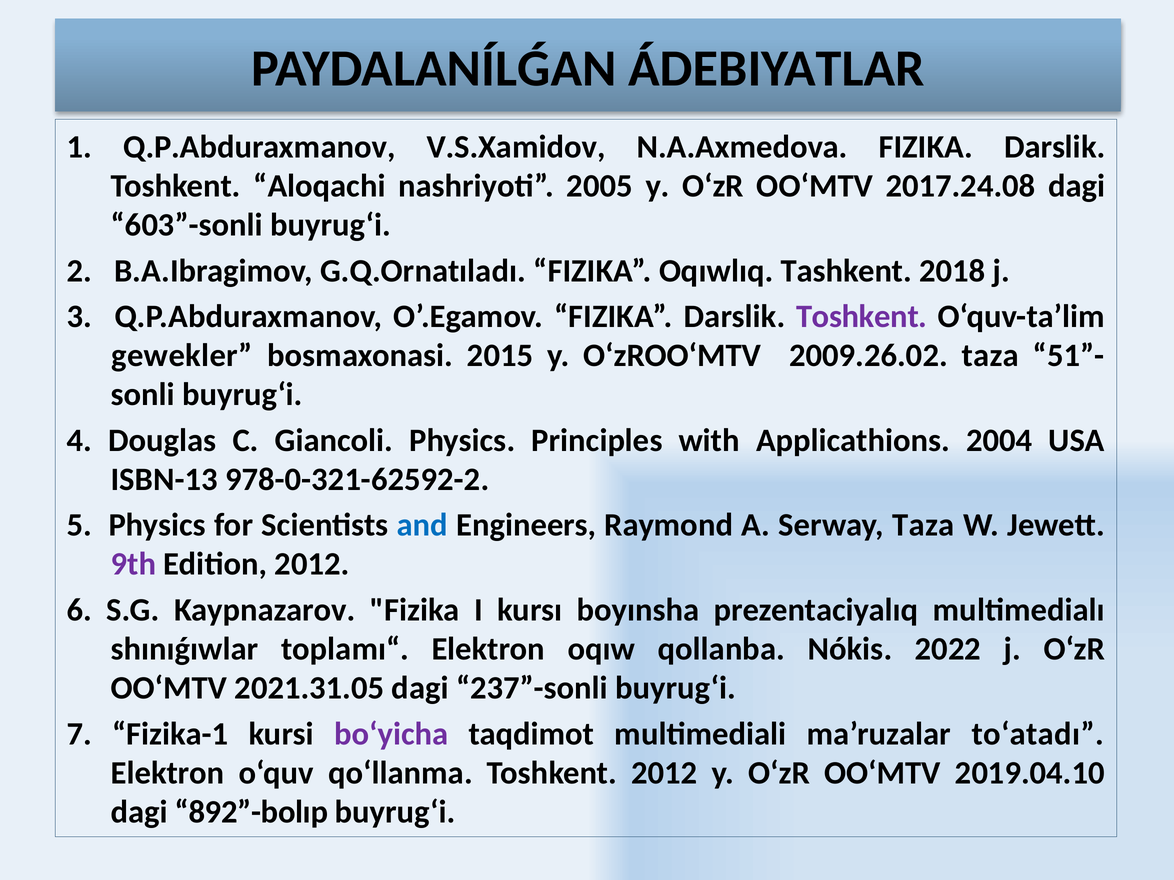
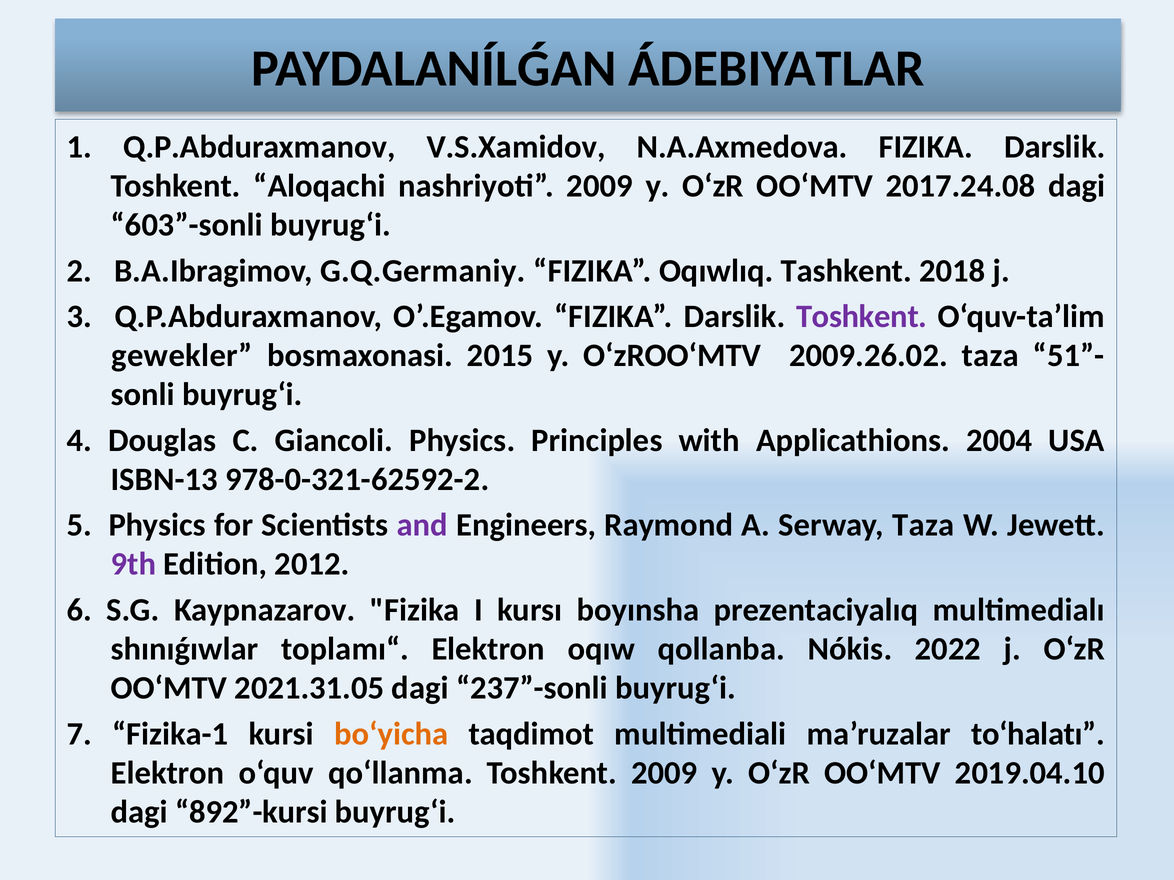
nashriyoti 2005: 2005 -> 2009
G.Q.Ornatıladı: G.Q.Ornatıladı -> G.Q.Germaniy
and colour: blue -> purple
bo‘yicha colour: purple -> orange
to‘atadı: to‘atadı -> to‘halatı
Toshkent 2012: 2012 -> 2009
892”-bolıp: 892”-bolıp -> 892”-kursi
